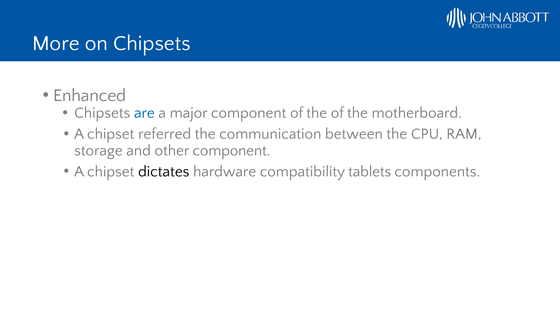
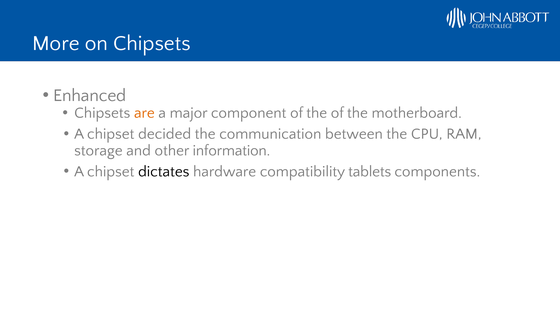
are colour: blue -> orange
referred: referred -> decided
other component: component -> information
